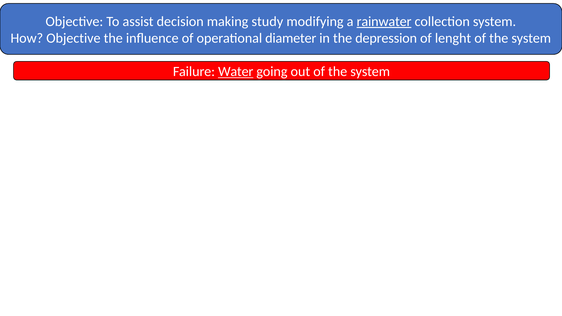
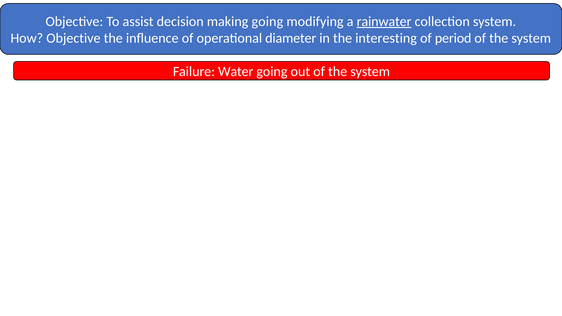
making study: study -> going
depression: depression -> interesting
lenght: lenght -> period
Water underline: present -> none
